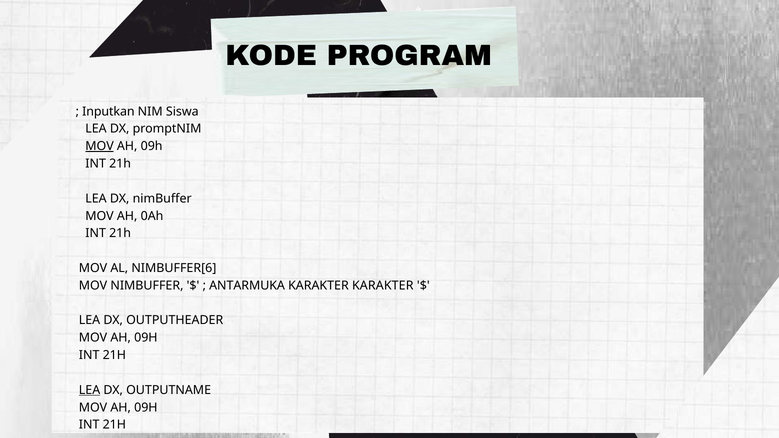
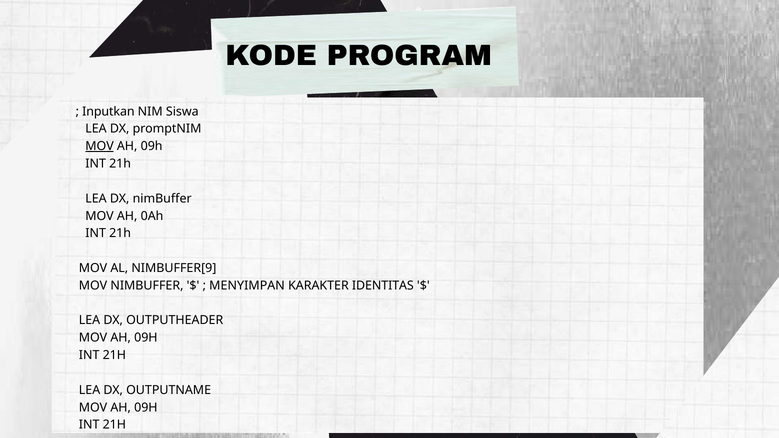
NIMBUFFER[6: NIMBUFFER[6 -> NIMBUFFER[9
ANTARMUKA: ANTARMUKA -> MENYIMPAN
KARAKTER KARAKTER: KARAKTER -> IDENTITAS
LEA at (90, 390) underline: present -> none
